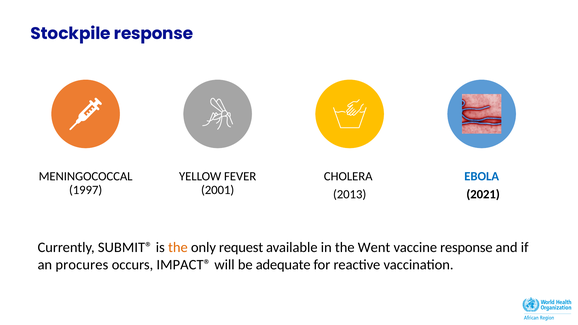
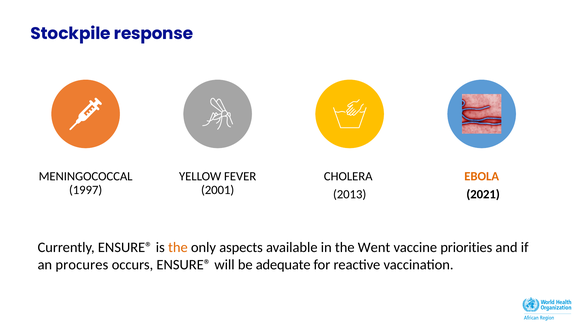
EBOLA colour: blue -> orange
Currently SUBMIT®: SUBMIT® -> ENSURE®
request: request -> aspects
vaccine response: response -> priorities
occurs IMPACT®: IMPACT® -> ENSURE®
